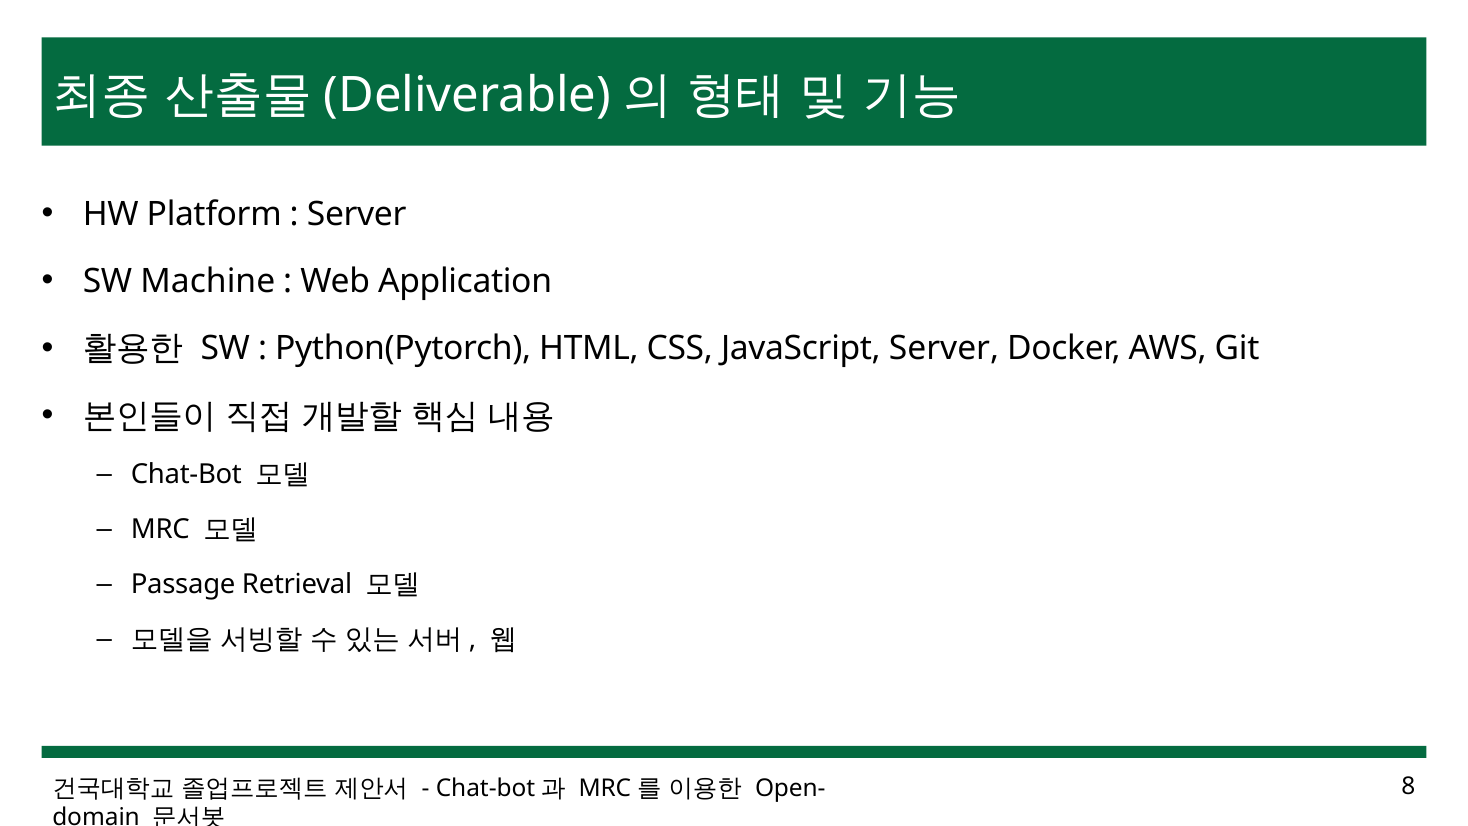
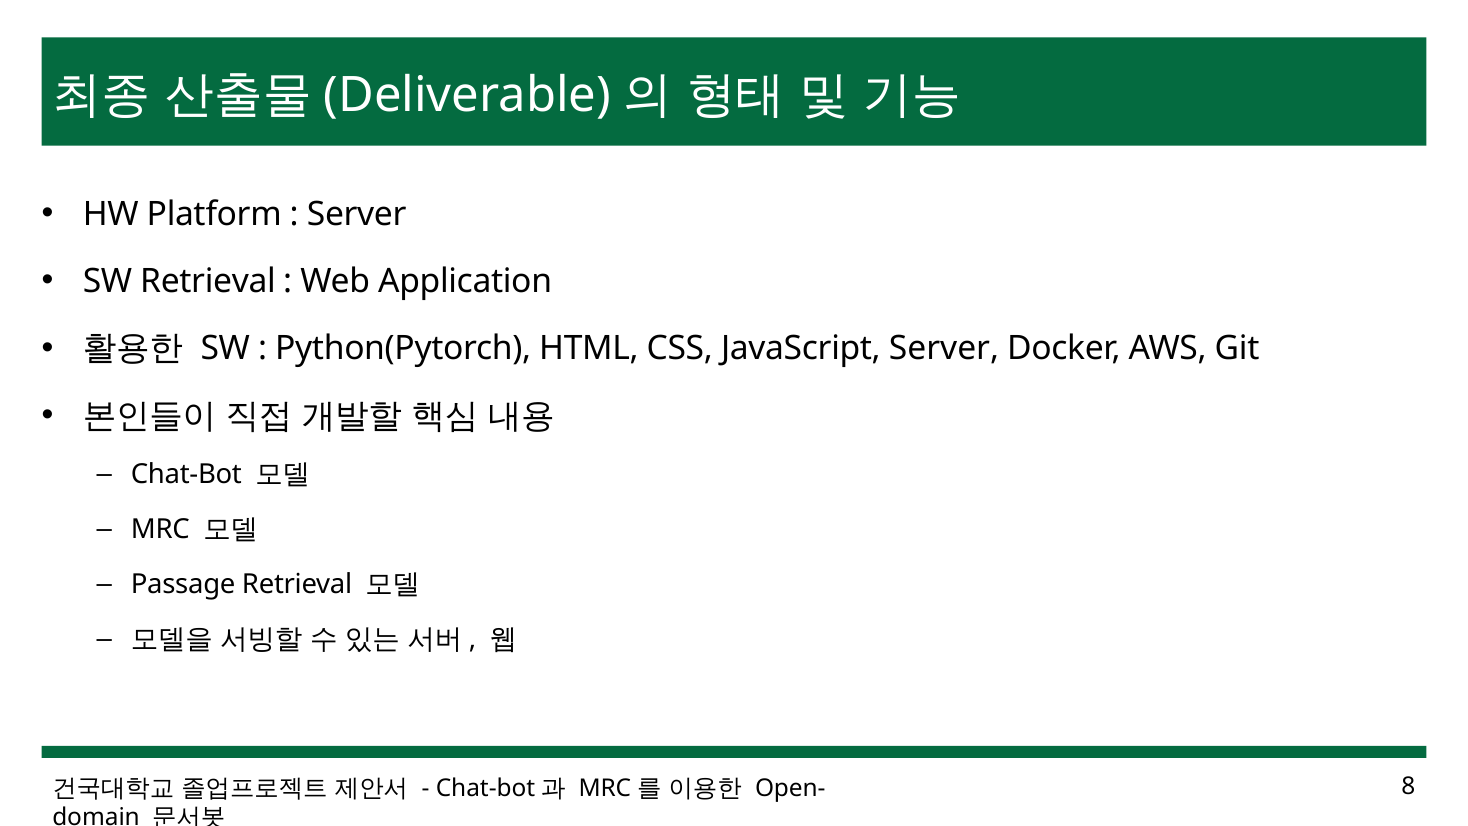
SW Machine: Machine -> Retrieval
